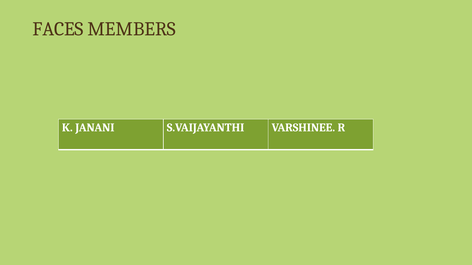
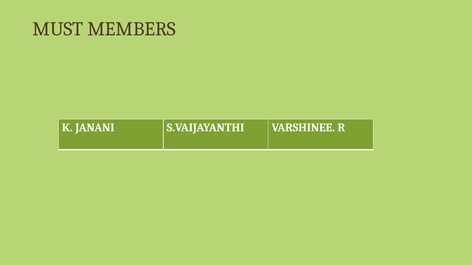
FACES: FACES -> MUST
